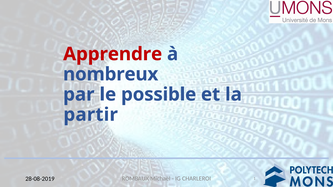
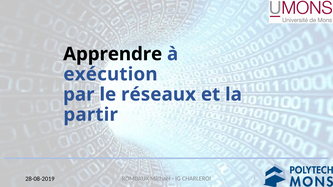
Apprendre colour: red -> black
nombreux: nombreux -> exécution
possible: possible -> réseaux
